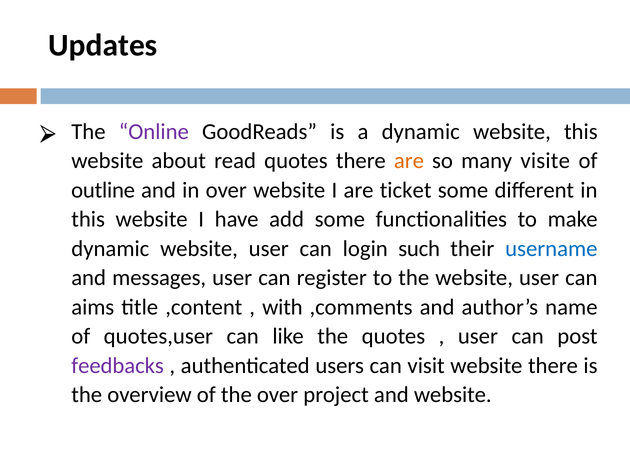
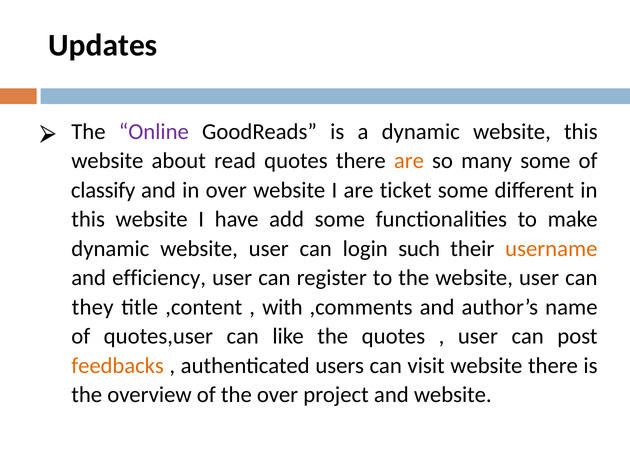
many visite: visite -> some
outline: outline -> classify
username colour: blue -> orange
messages: messages -> efficiency
aims: aims -> they
feedbacks colour: purple -> orange
